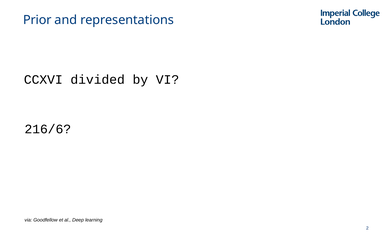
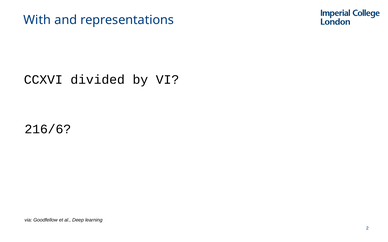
Prior: Prior -> With
